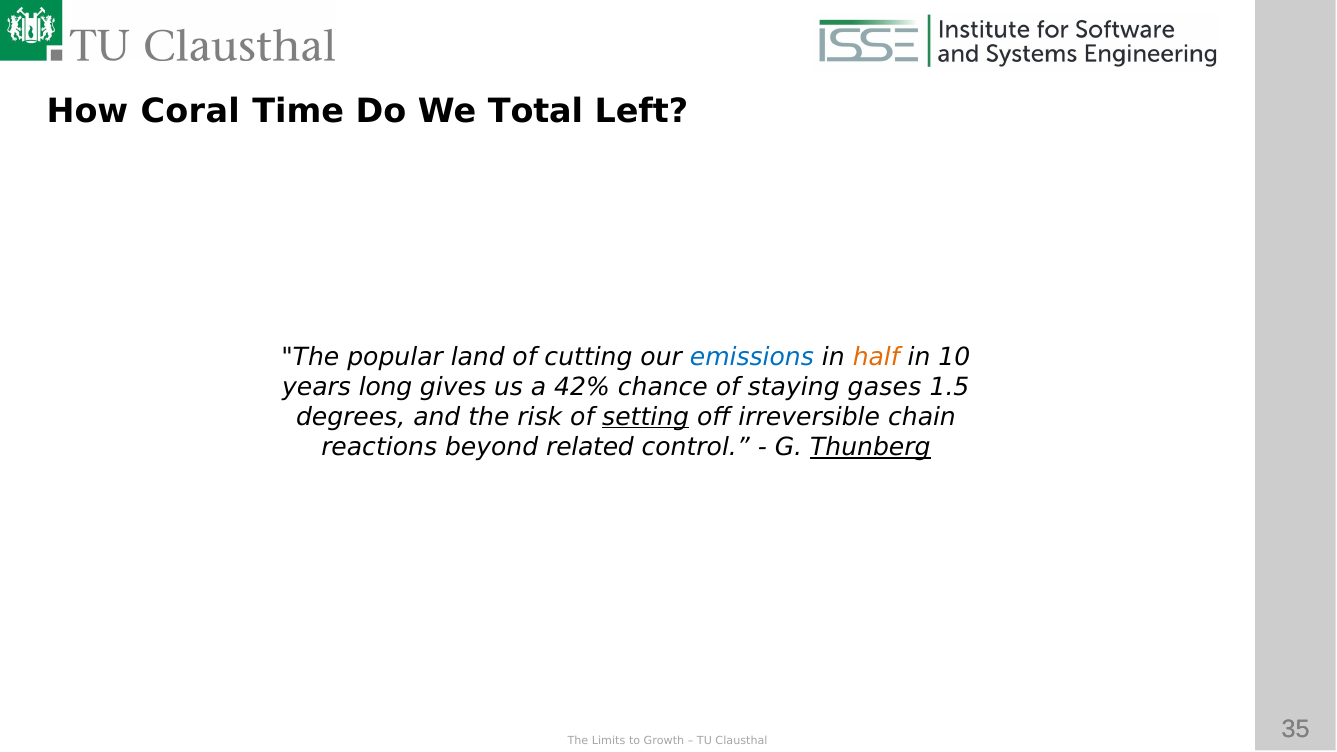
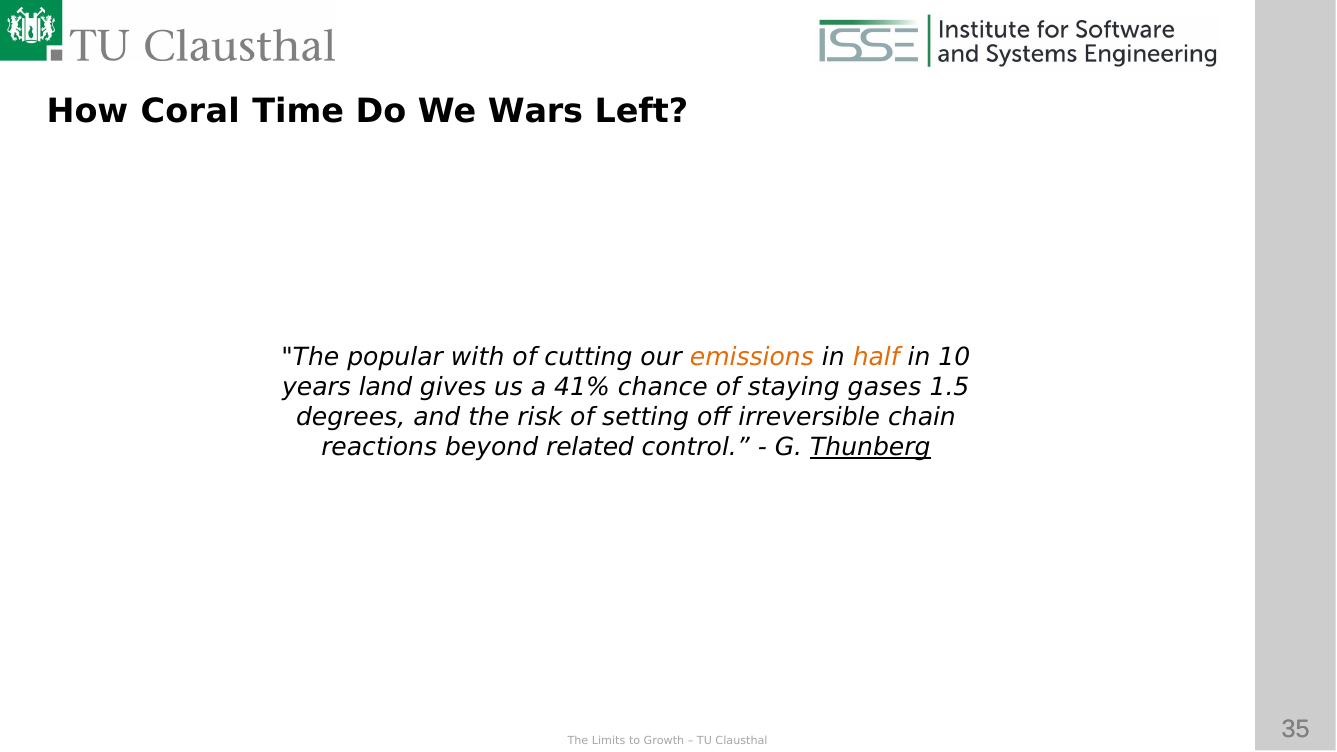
Total: Total -> Wars
land: land -> with
emissions colour: blue -> orange
long: long -> land
42%: 42% -> 41%
setting underline: present -> none
